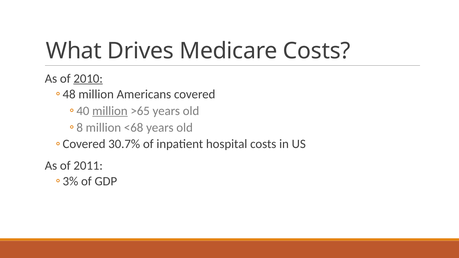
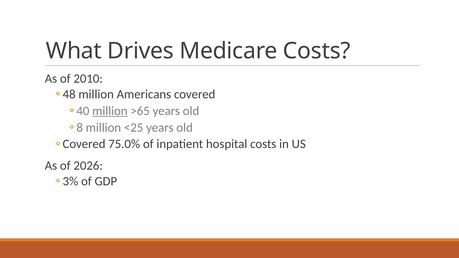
2010 underline: present -> none
<68: <68 -> <25
30.7%: 30.7% -> 75.0%
2011: 2011 -> 2026
